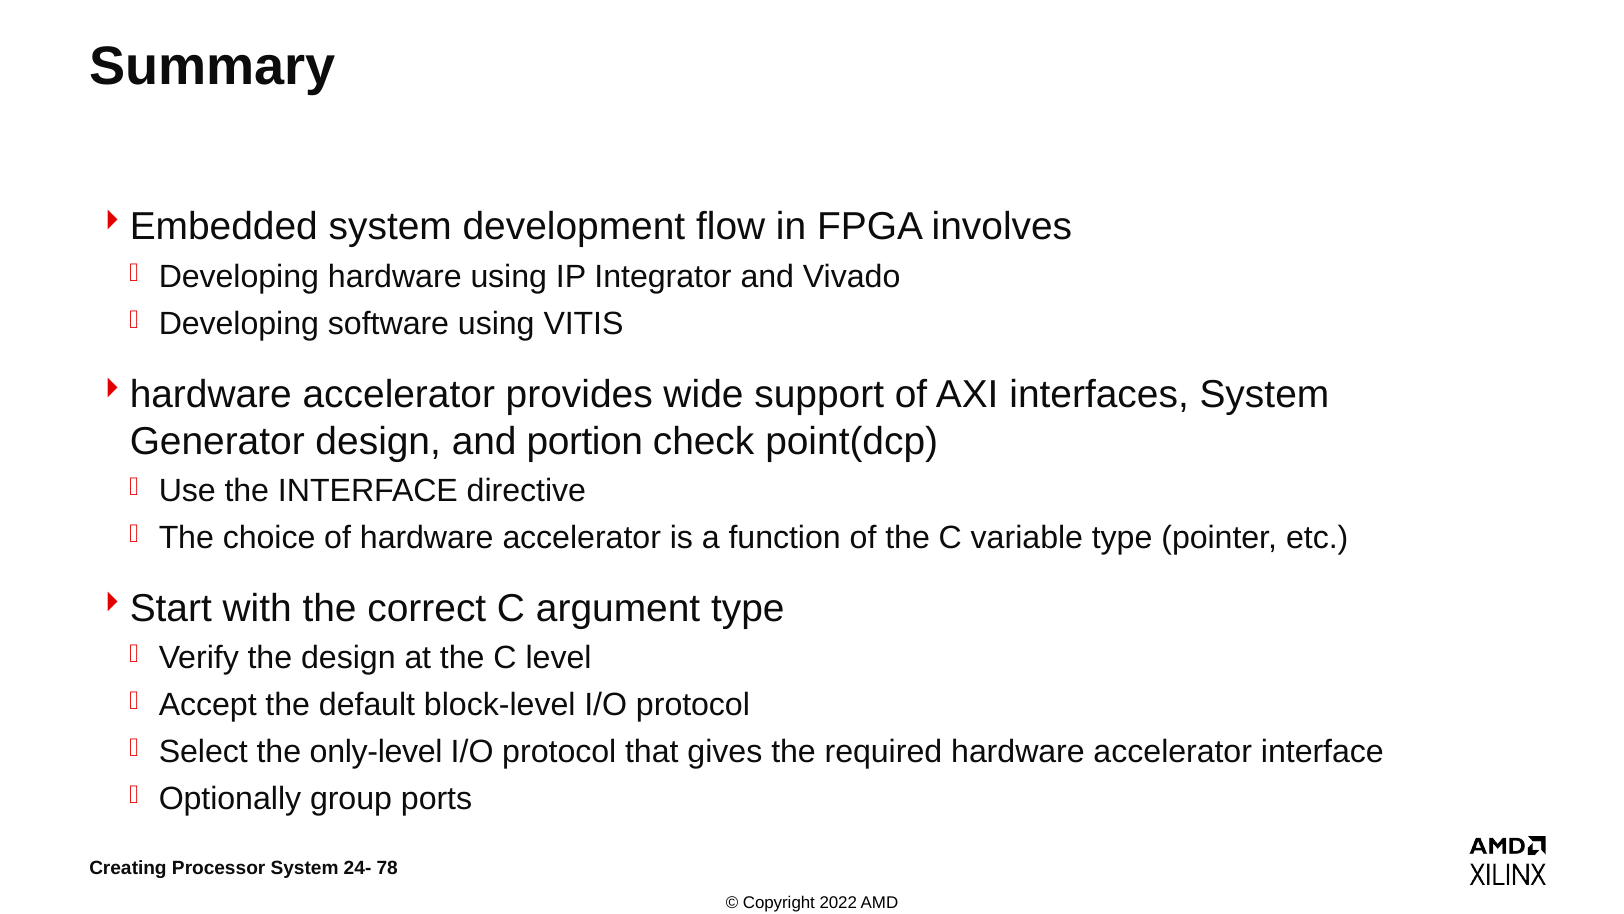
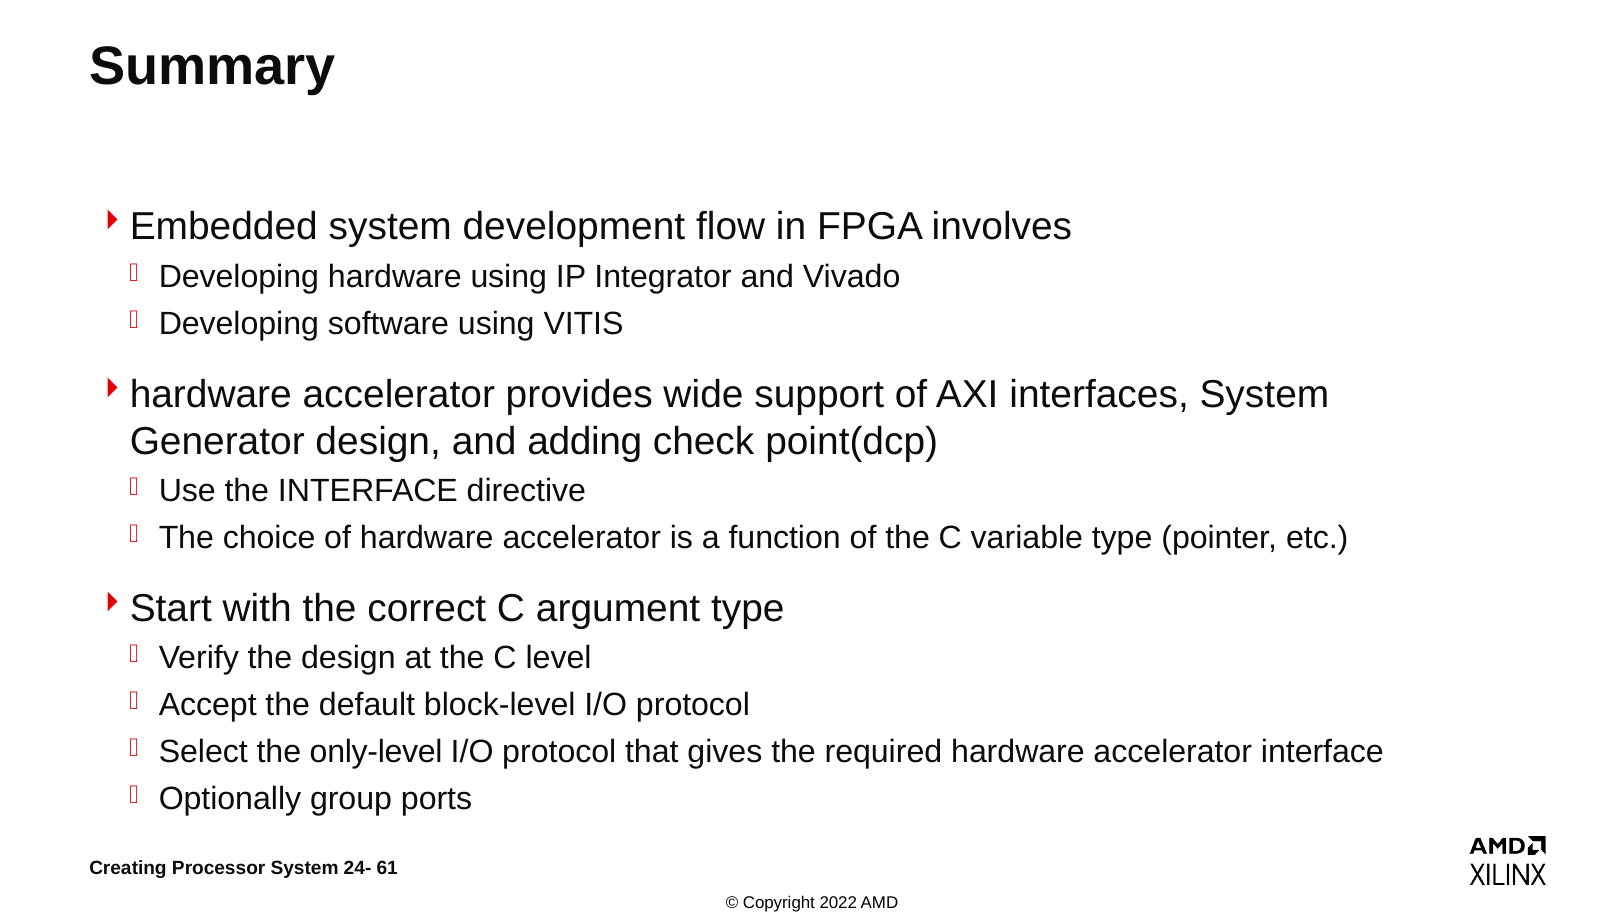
portion: portion -> adding
78: 78 -> 61
